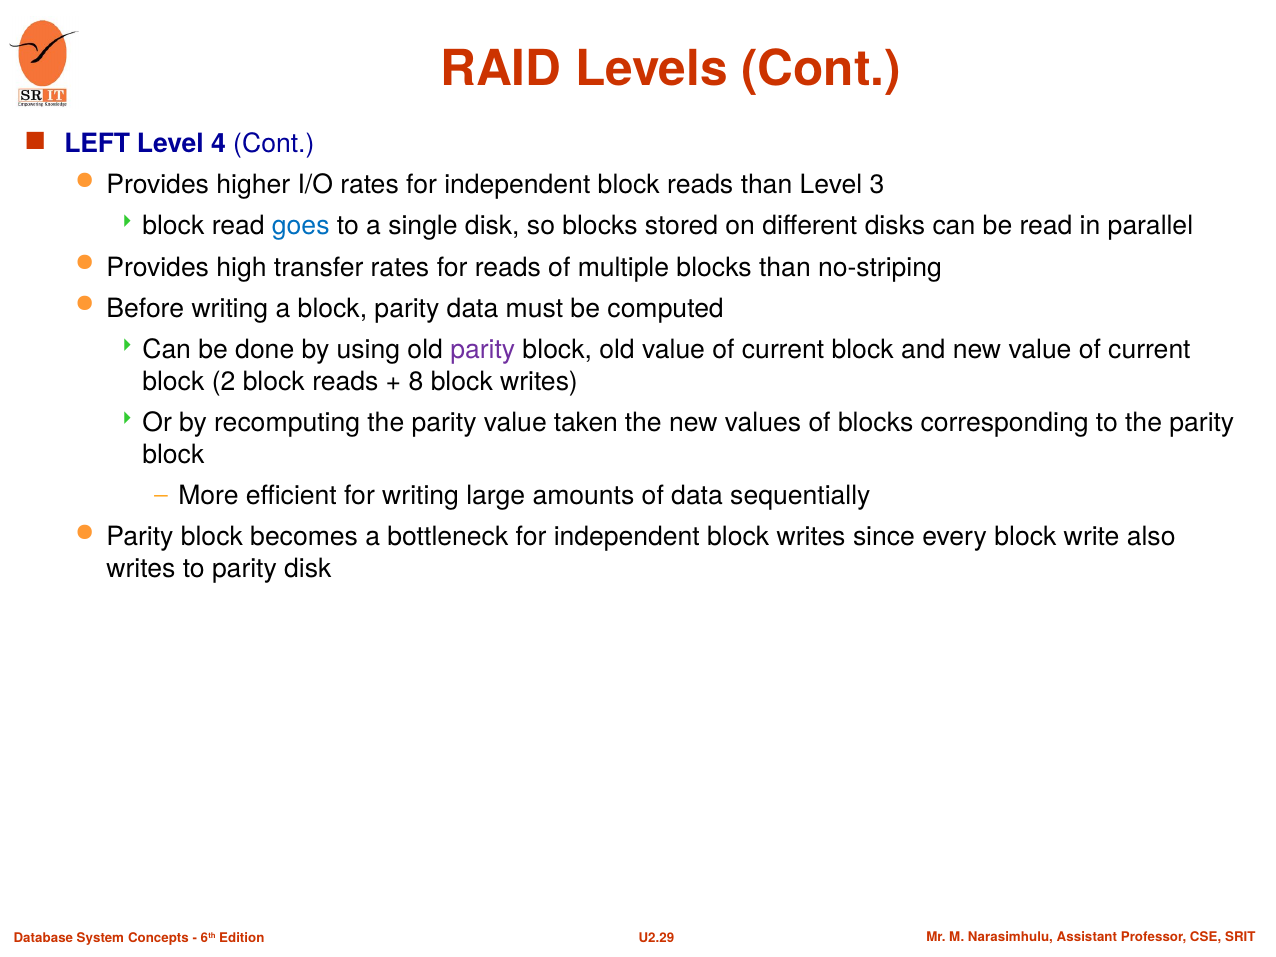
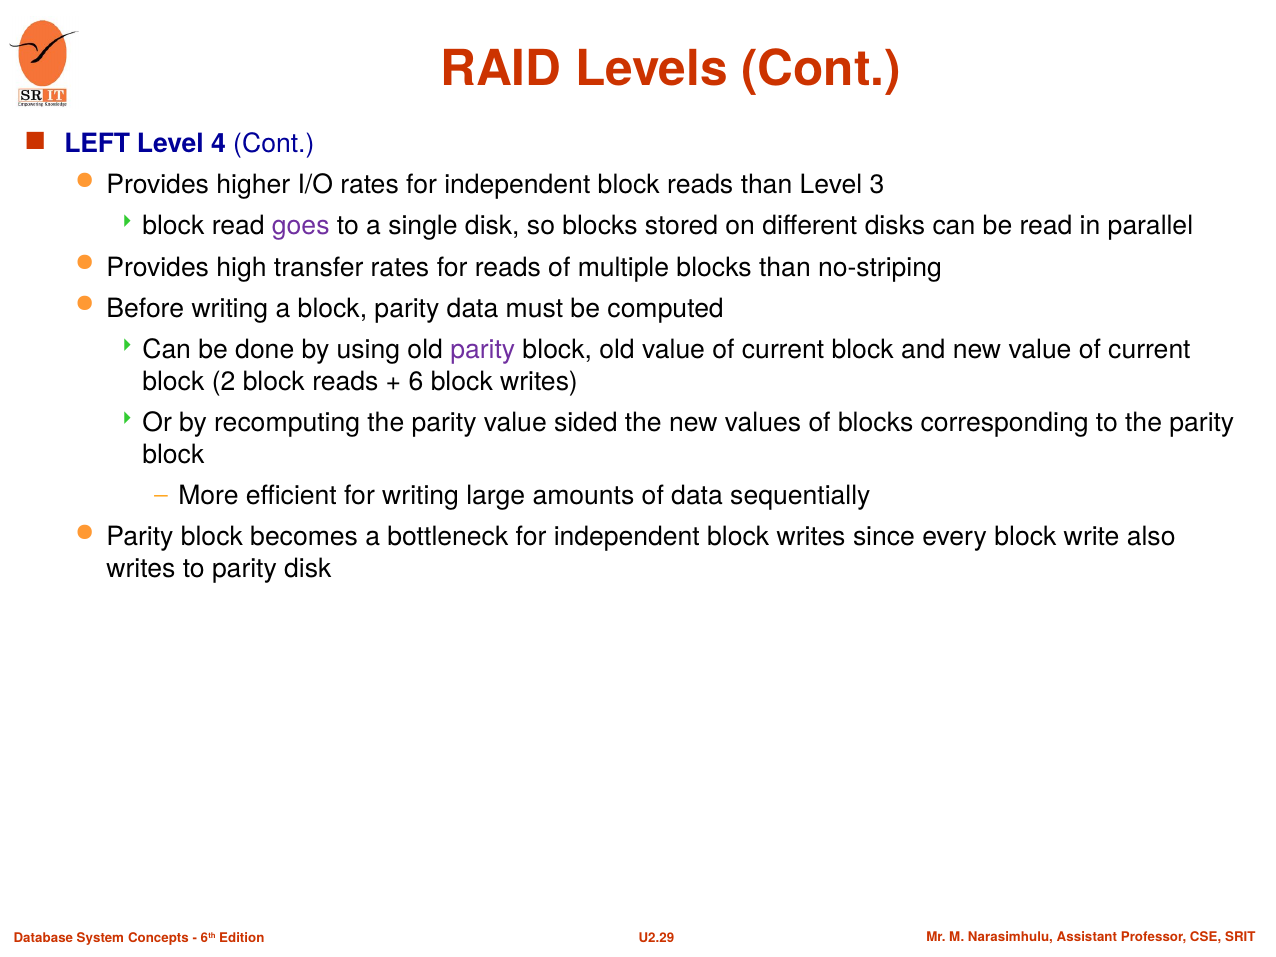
goes colour: blue -> purple
8: 8 -> 6
taken: taken -> sided
